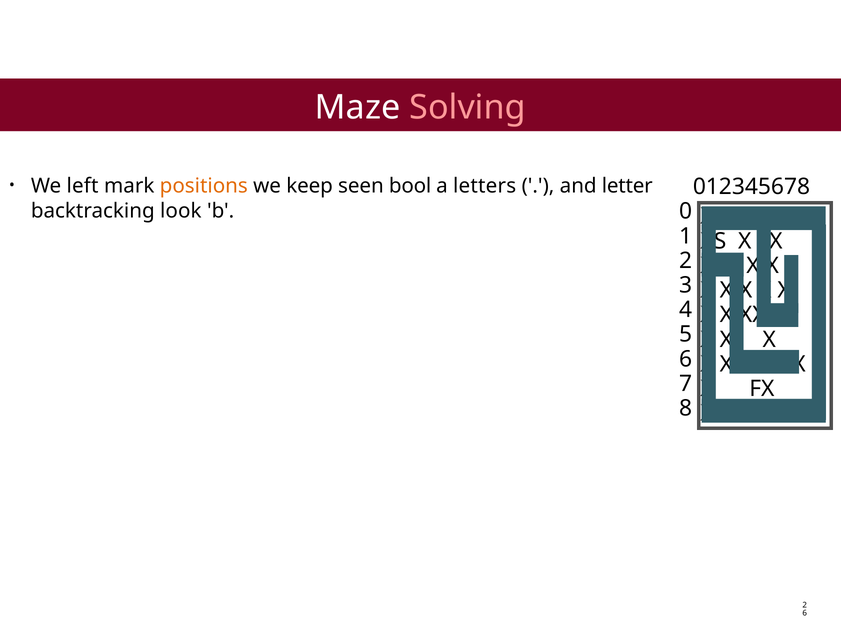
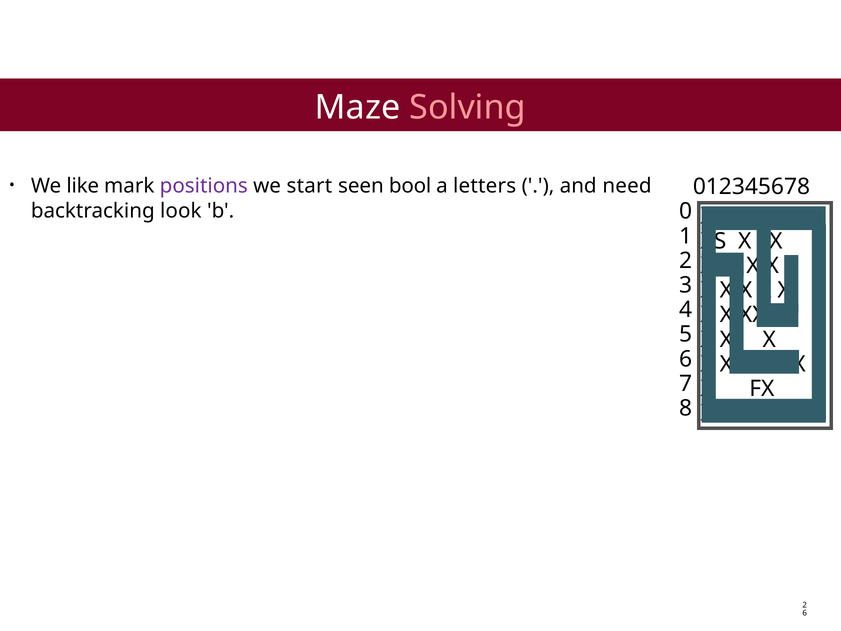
left: left -> like
positions colour: orange -> purple
keep: keep -> start
letter: letter -> need
